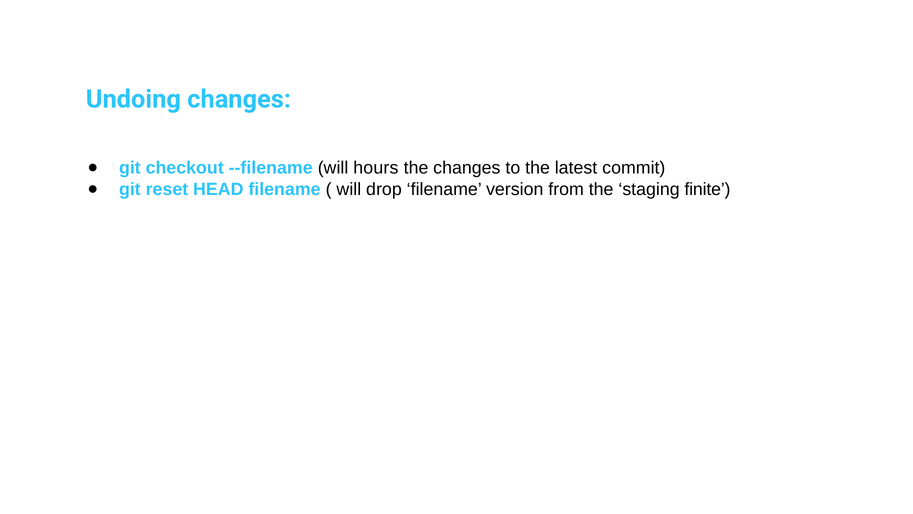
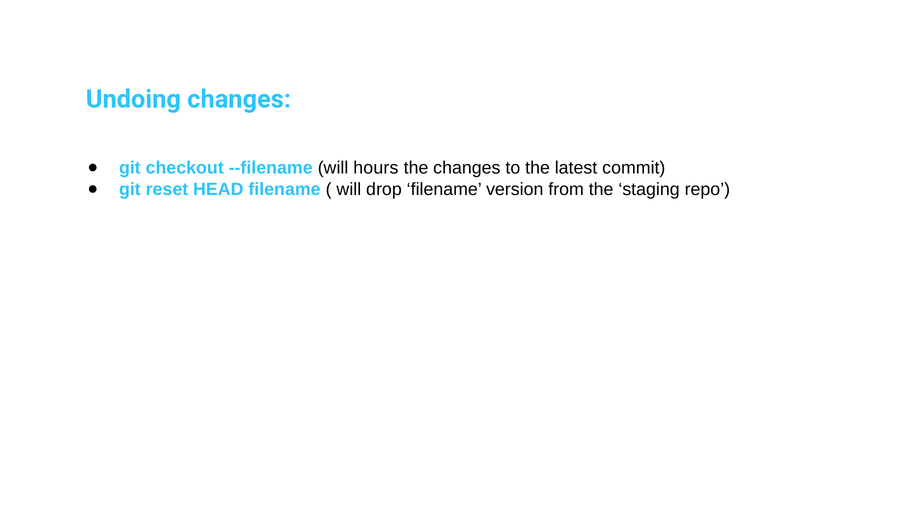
finite: finite -> repo
